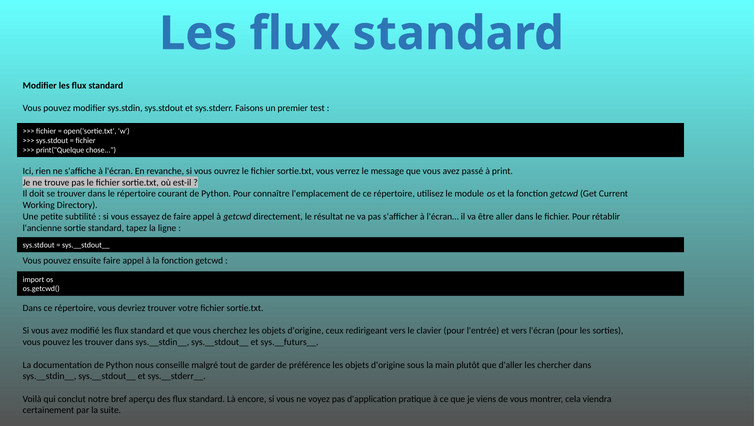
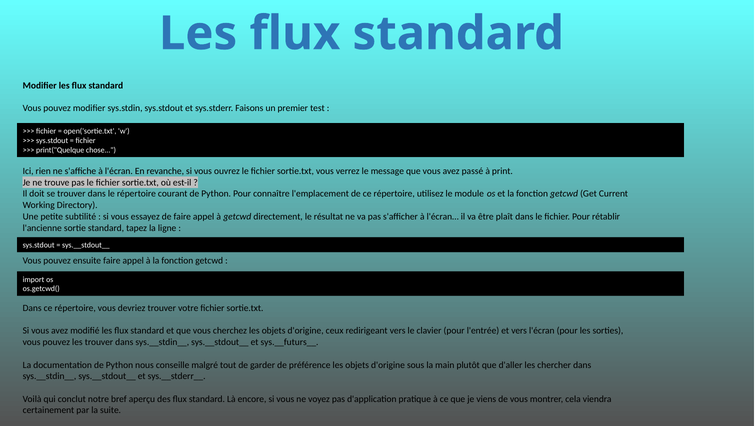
aller: aller -> plaît
